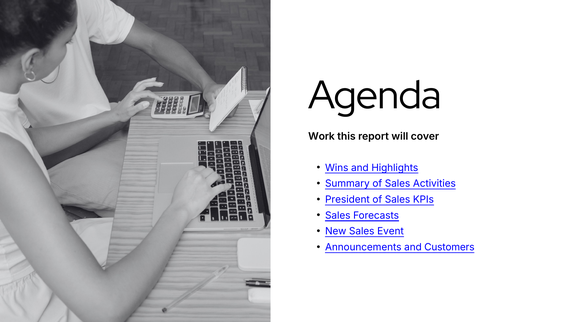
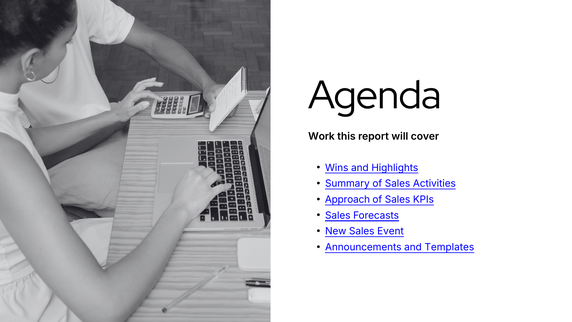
President: President -> Approach
Customers: Customers -> Templates
